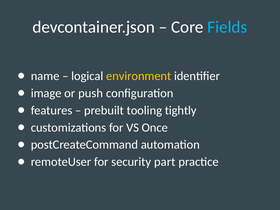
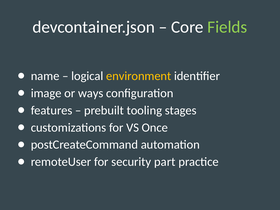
Fields colour: light blue -> light green
push: push -> ways
tightly: tightly -> stages
